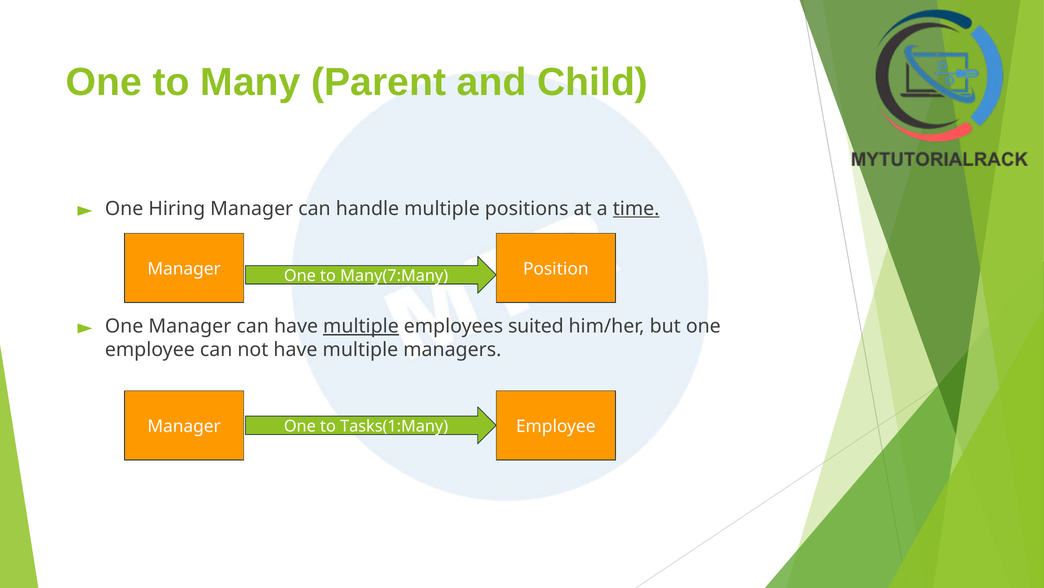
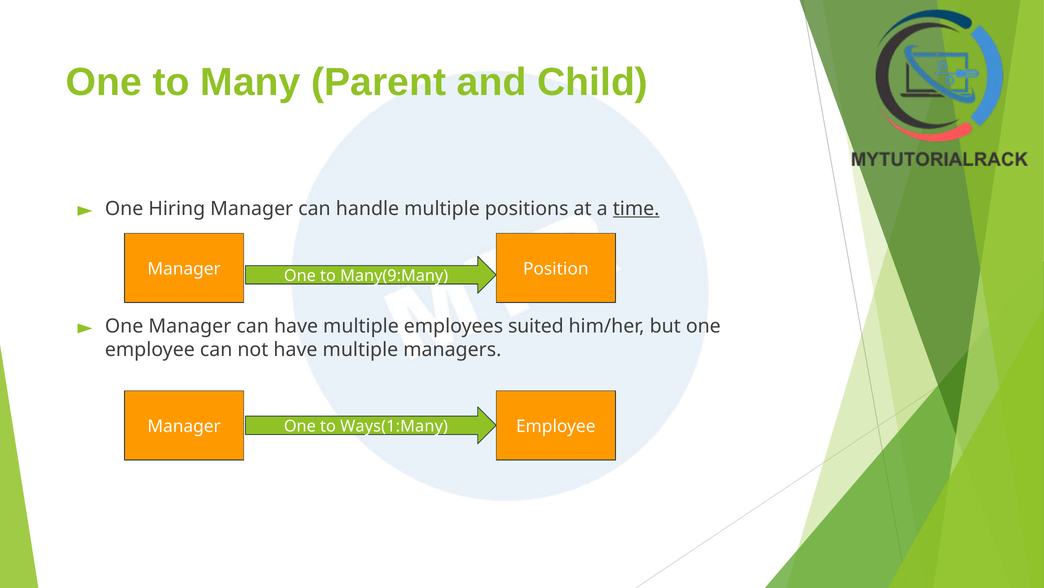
Many(7:Many: Many(7:Many -> Many(9:Many
multiple at (361, 326) underline: present -> none
Tasks(1:Many: Tasks(1:Many -> Ways(1:Many
